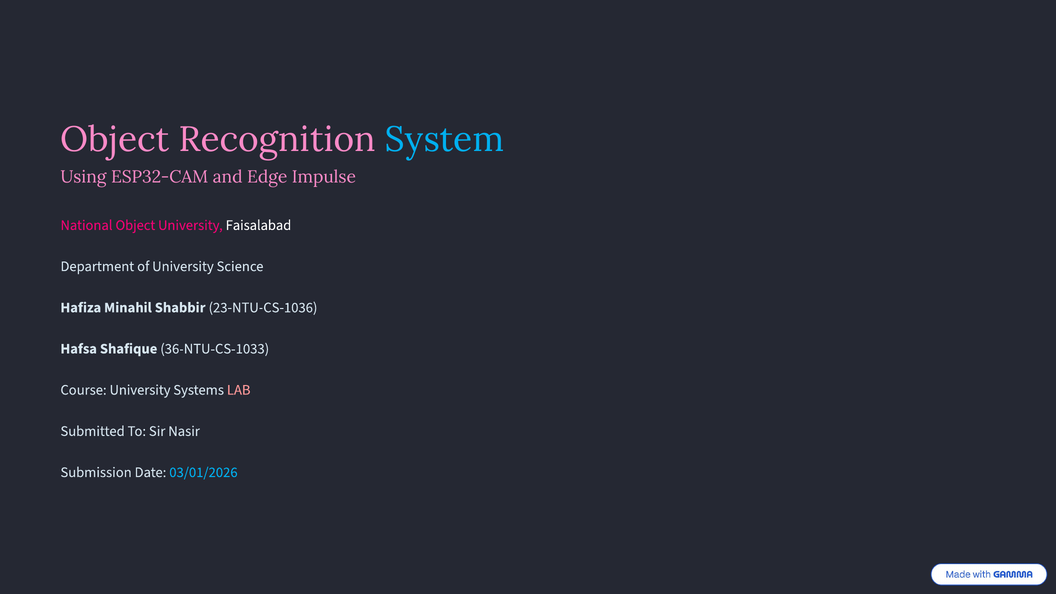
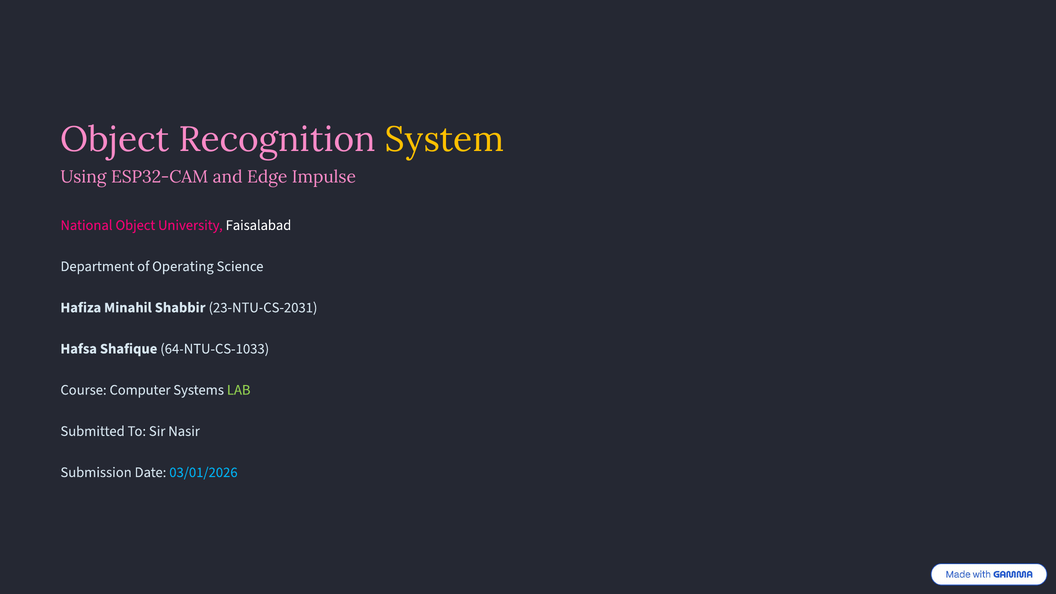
System colour: light blue -> yellow
of University: University -> Operating
23-NTU-CS-1036: 23-NTU-CS-1036 -> 23-NTU-CS-2031
36-NTU-CS-1033: 36-NTU-CS-1033 -> 64-NTU-CS-1033
Course University: University -> Computer
LAB colour: pink -> light green
